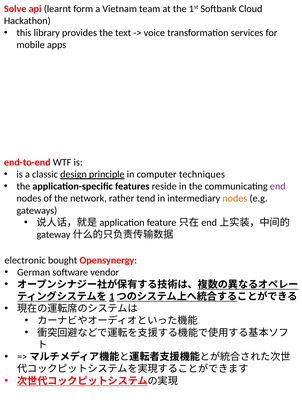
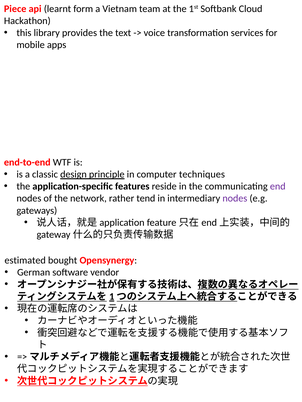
Solve: Solve -> Piece
nodes at (235, 199) colour: orange -> purple
electronic: electronic -> estimated
